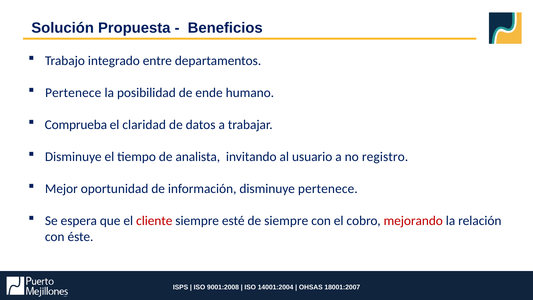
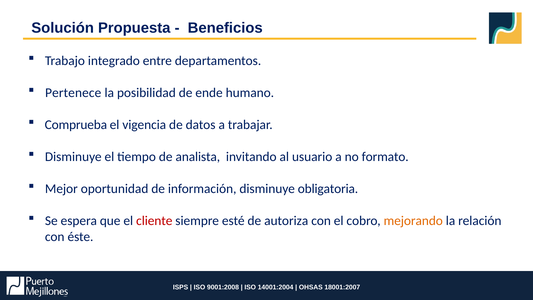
claridad: claridad -> vigencia
registro: registro -> formato
disminuye pertenece: pertenece -> obligatoria
de siempre: siempre -> autoriza
mejorando colour: red -> orange
